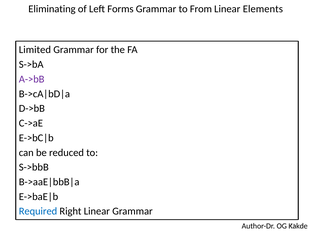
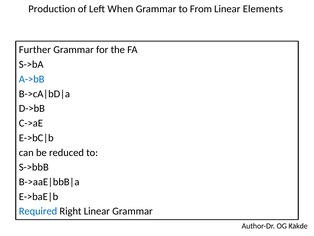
Eliminating: Eliminating -> Production
Forms: Forms -> When
Limited: Limited -> Further
A->bB colour: purple -> blue
